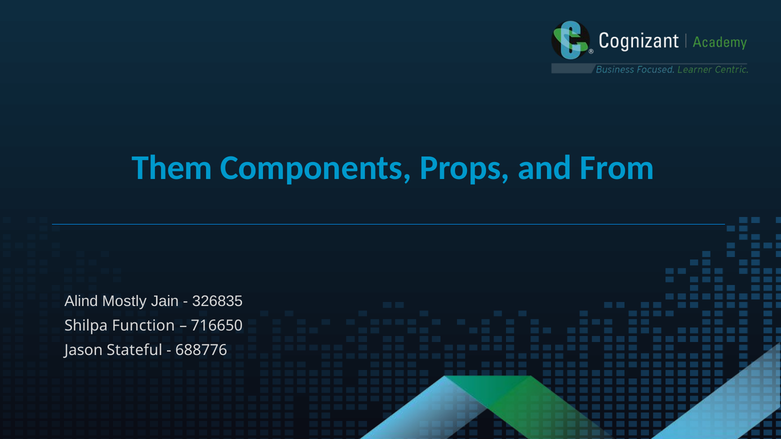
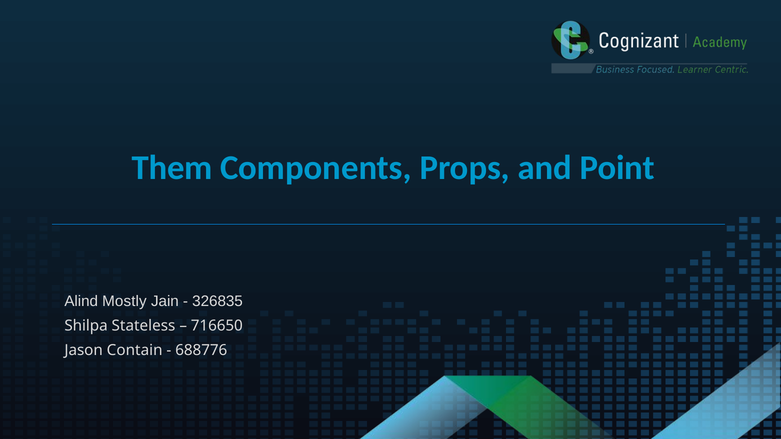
From: From -> Point
Function: Function -> Stateless
Stateful: Stateful -> Contain
